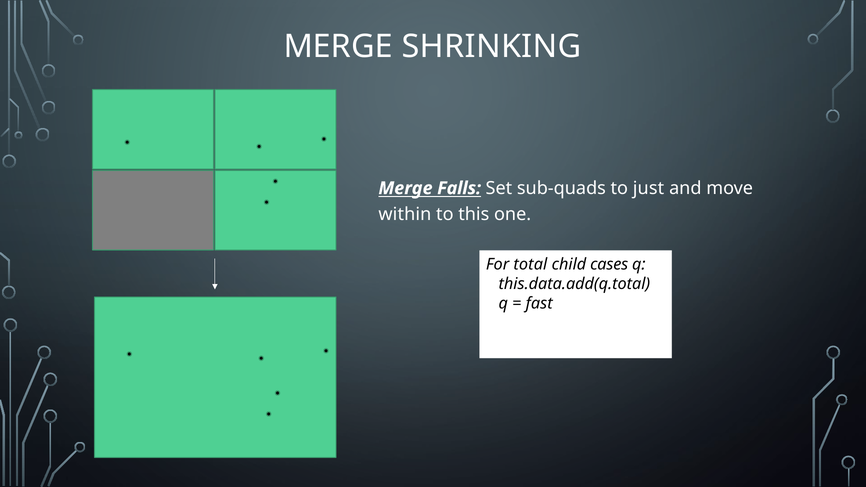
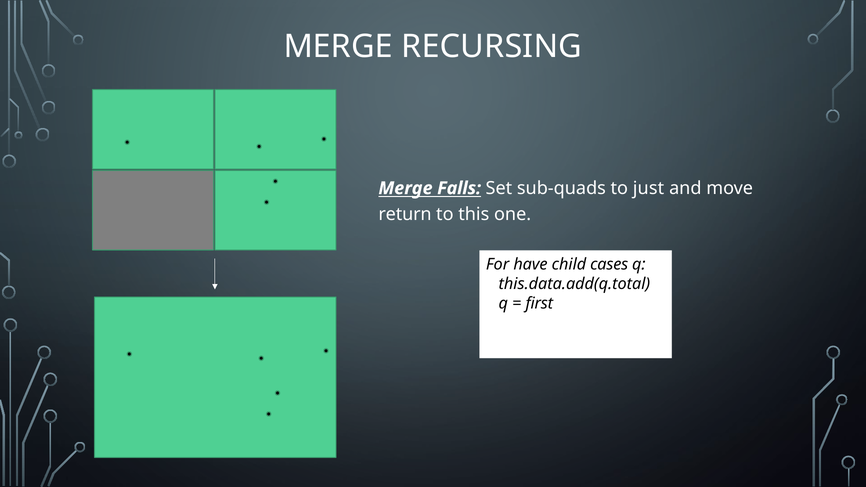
SHRINKING: SHRINKING -> RECURSING
within: within -> return
total: total -> have
fast: fast -> first
